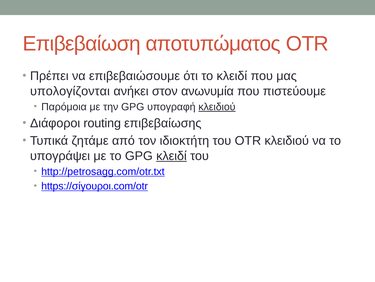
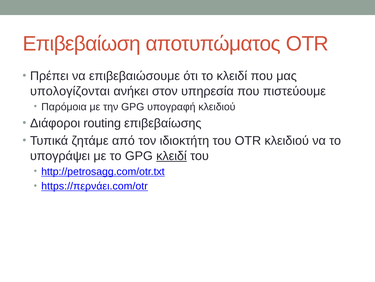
ανωνυμία: ανωνυμία -> υπηρεσία
κλειδιού at (217, 107) underline: present -> none
https://σίγουροι.com/otr: https://σίγουροι.com/otr -> https://περνάει.com/otr
